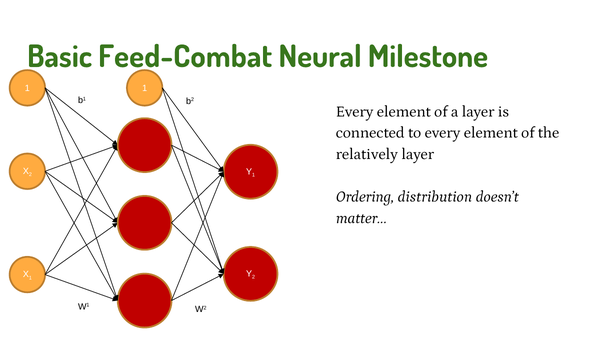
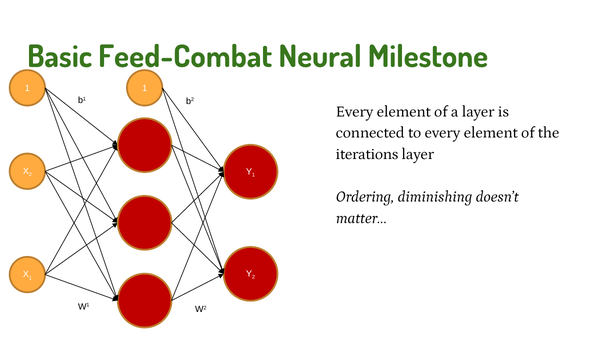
relatively: relatively -> iterations
distribution: distribution -> diminishing
